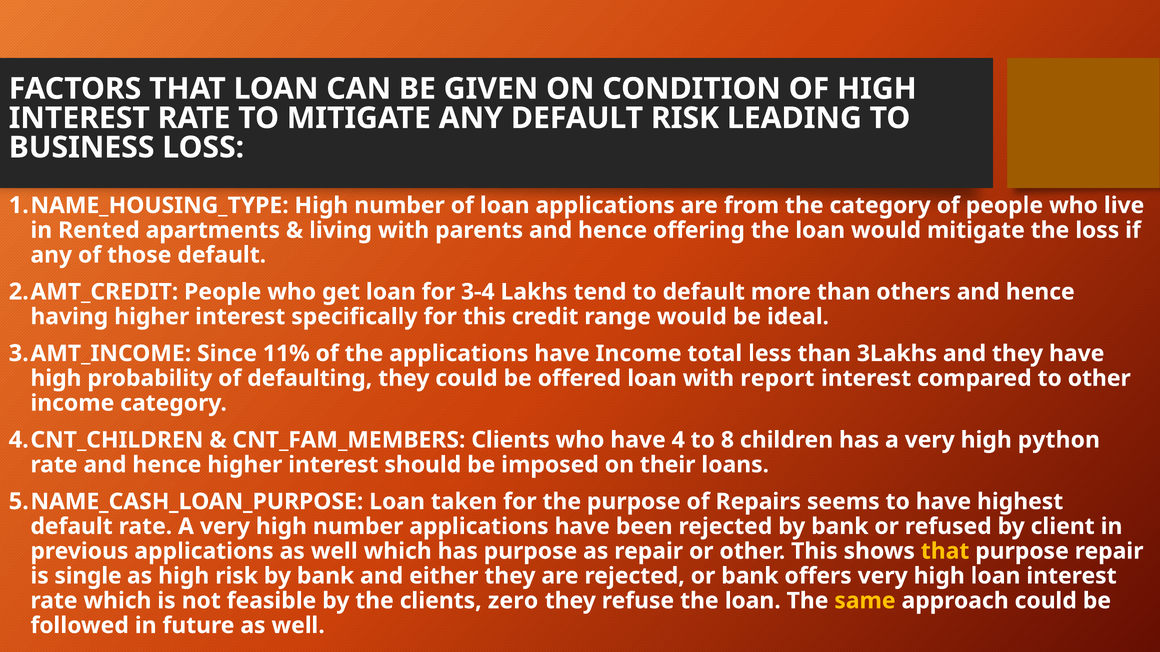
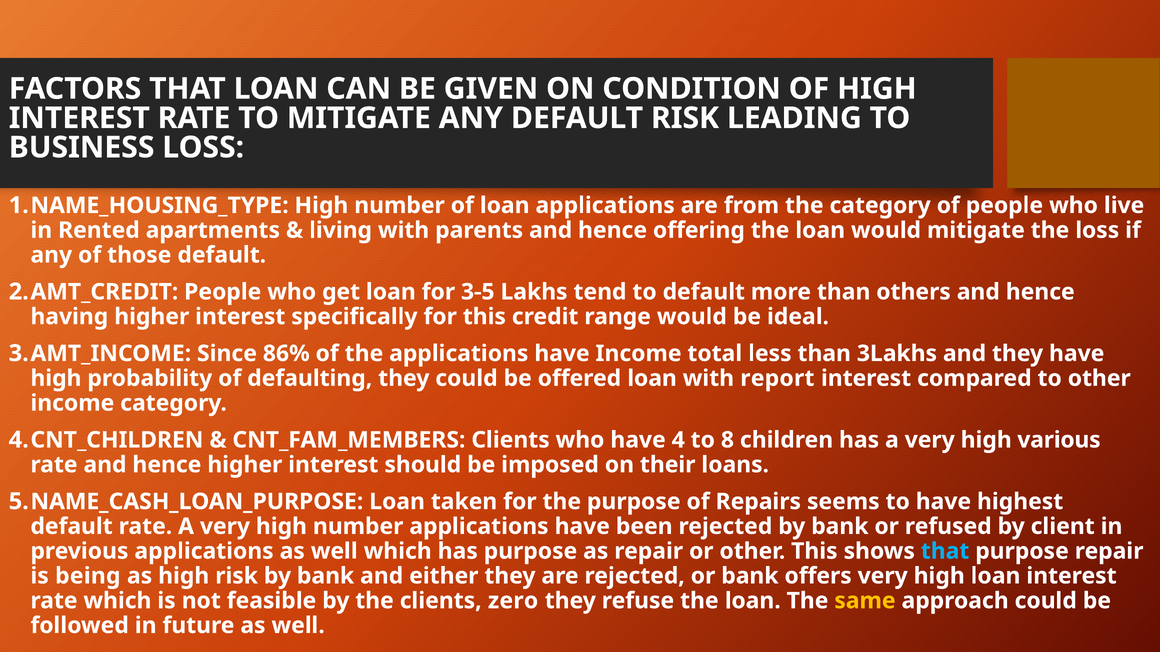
3-4: 3-4 -> 3-5
11%: 11% -> 86%
python: python -> various
that at (945, 552) colour: yellow -> light blue
single: single -> being
